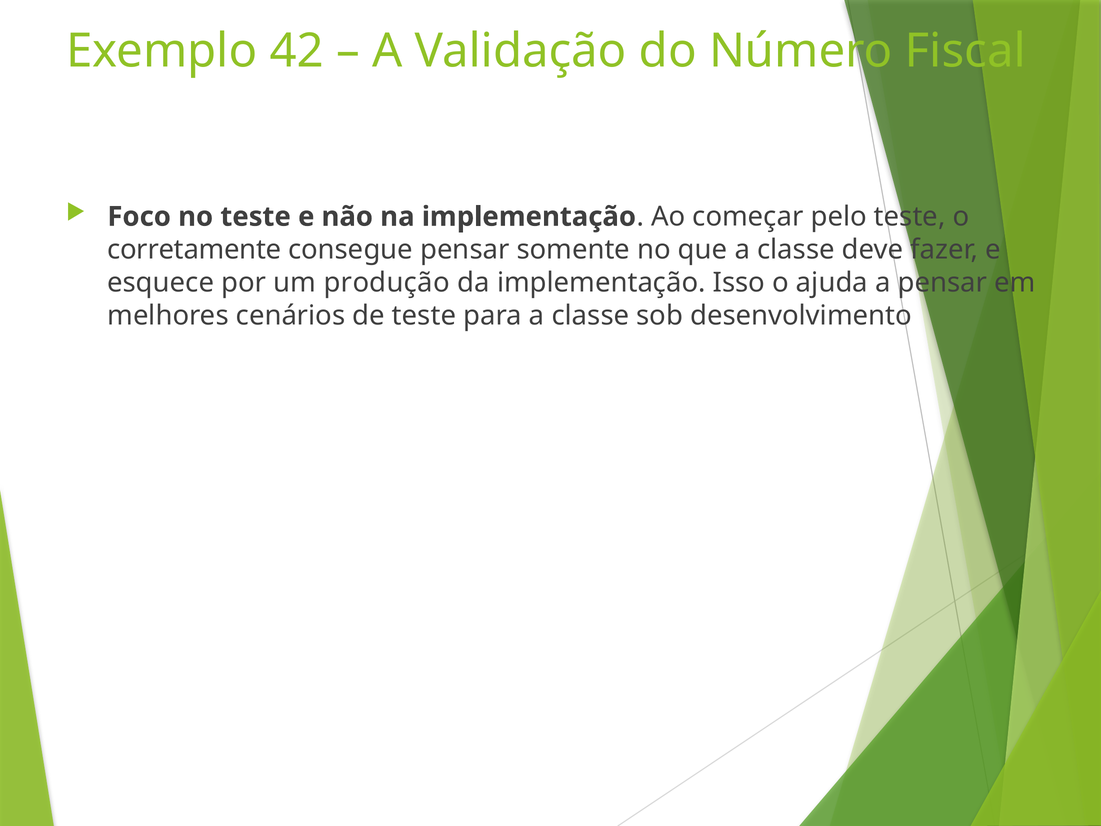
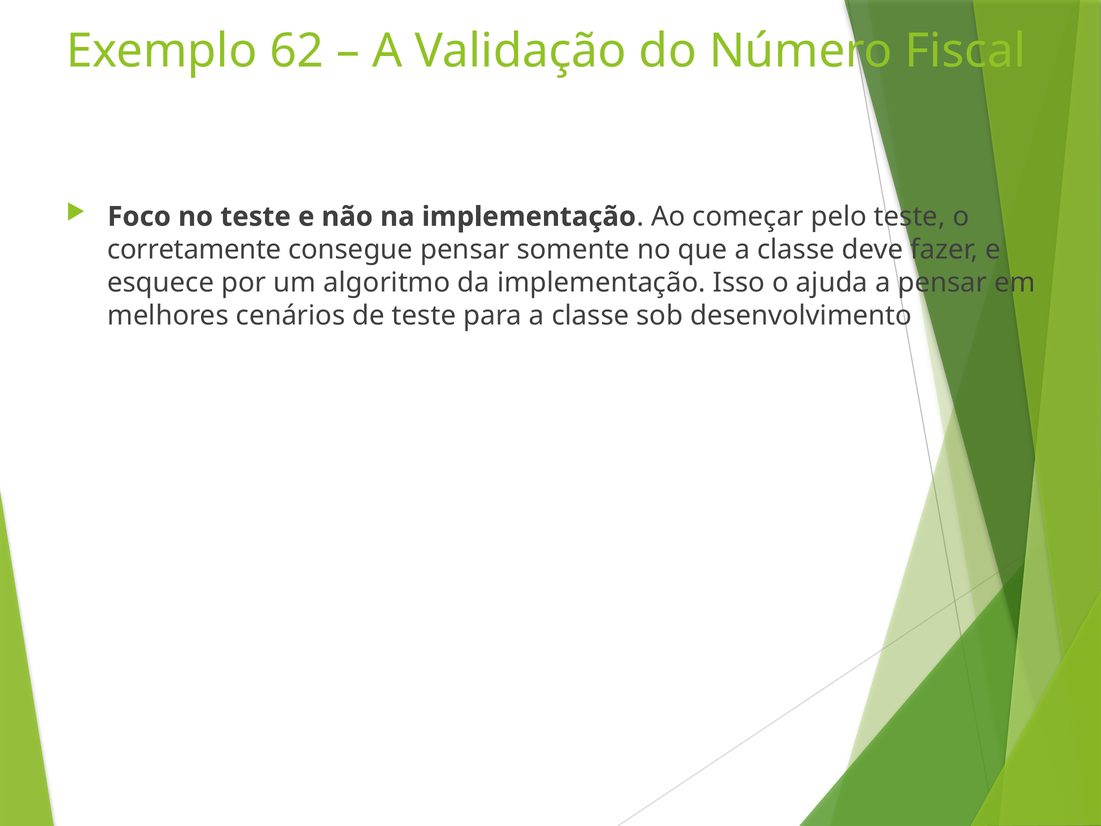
42: 42 -> 62
produção: produção -> algoritmo
